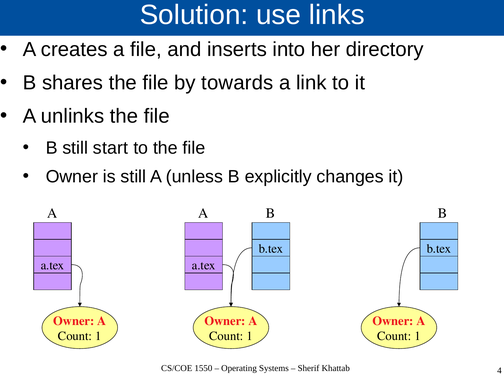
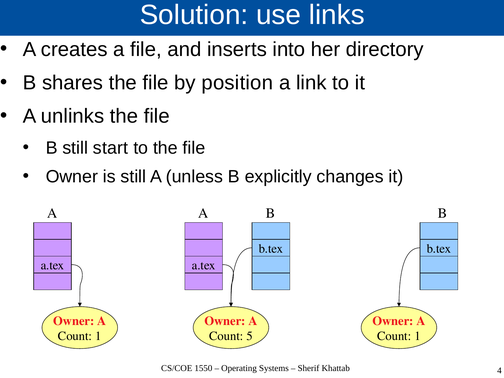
towards: towards -> position
1 at (250, 336): 1 -> 5
